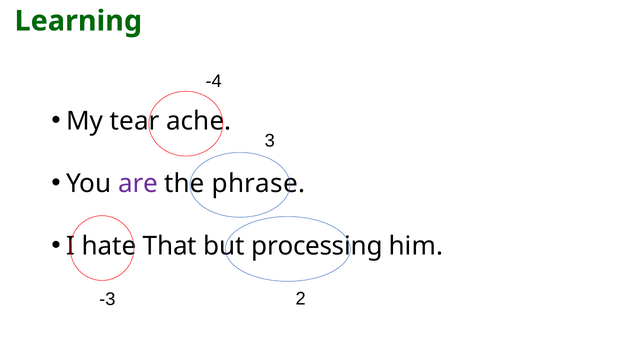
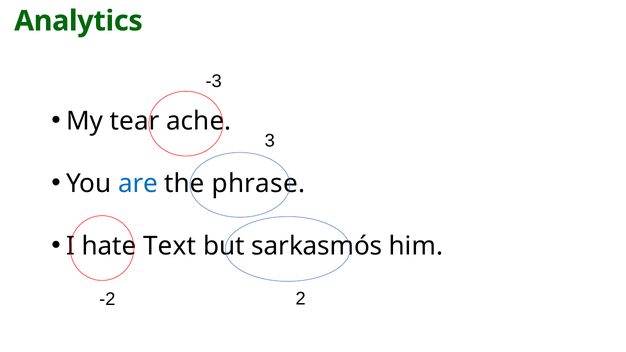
Learning: Learning -> Analytics
-4: -4 -> -3
are colour: purple -> blue
That: That -> Text
processing: processing -> sarkasmós
-3: -3 -> -2
